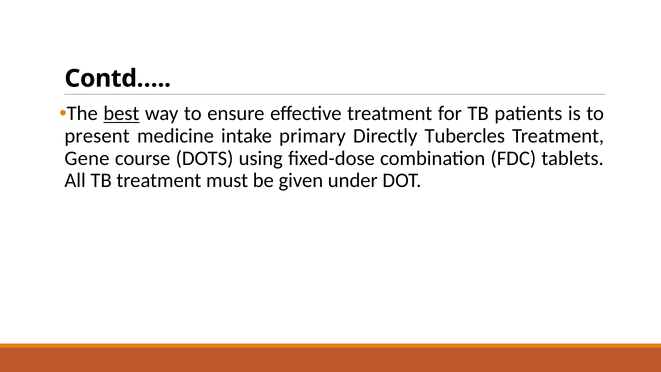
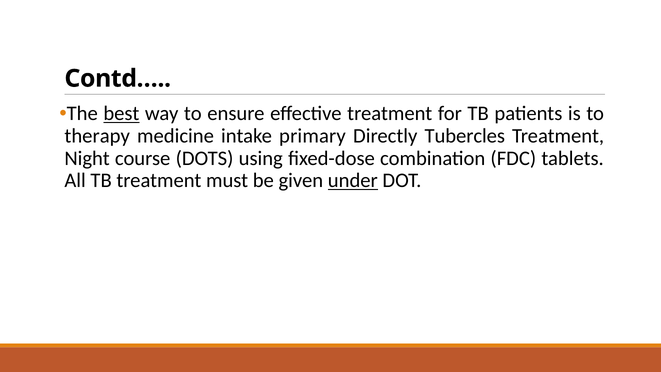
present: present -> therapy
Gene: Gene -> Night
under underline: none -> present
